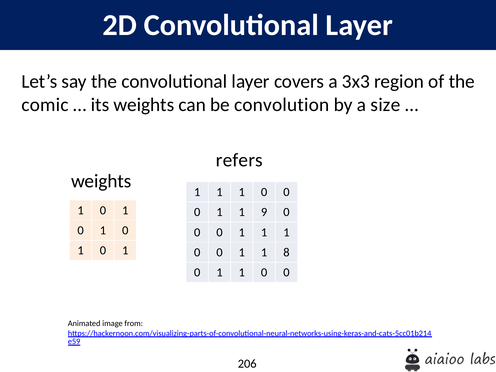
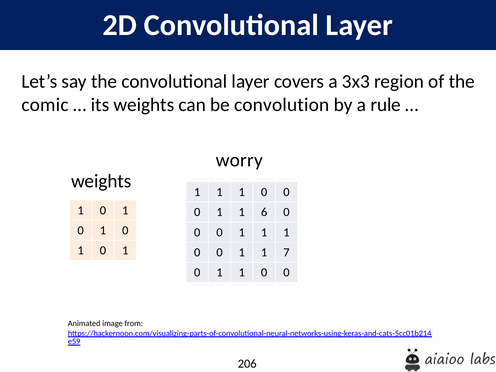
size: size -> rule
refers: refers -> worry
9: 9 -> 6
8: 8 -> 7
